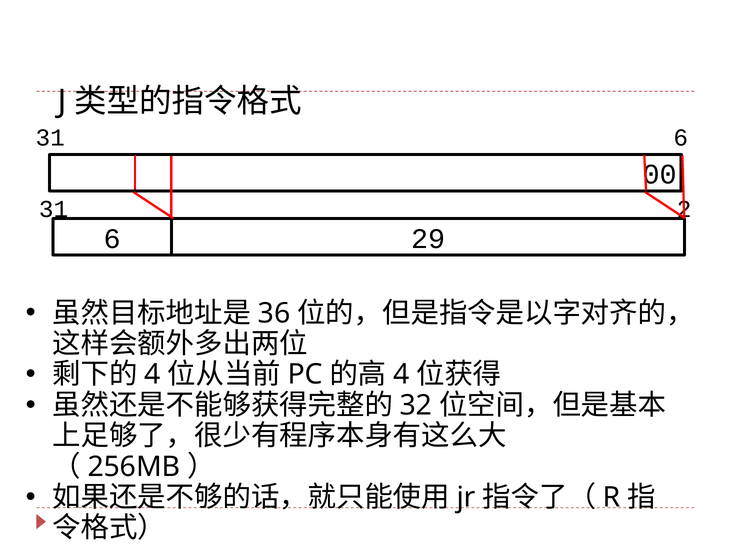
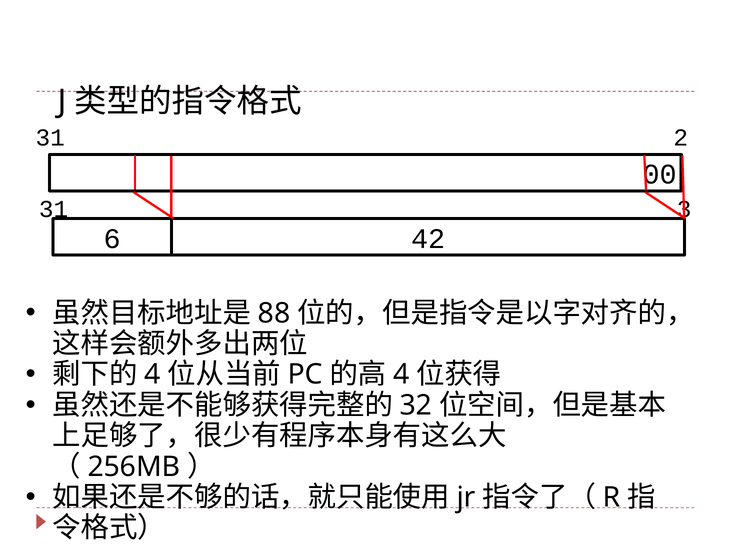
31 6: 6 -> 2
2: 2 -> 3
29: 29 -> 42
36: 36 -> 88
